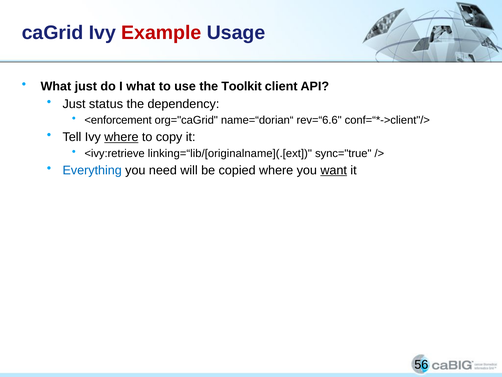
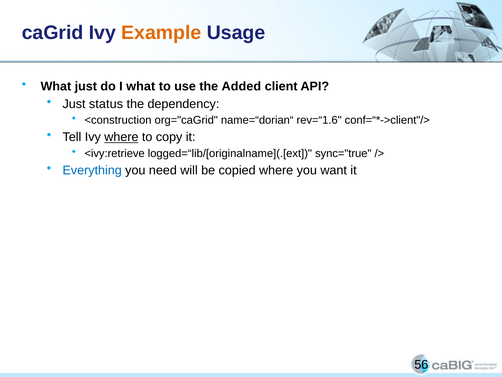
Example colour: red -> orange
Toolkit: Toolkit -> Added
<enforcement: <enforcement -> <construction
rev=“6.6: rev=“6.6 -> rev=“1.6
linking=“lib/[originalname](.[ext: linking=“lib/[originalname](.[ext -> logged=“lib/[originalname](.[ext
want underline: present -> none
